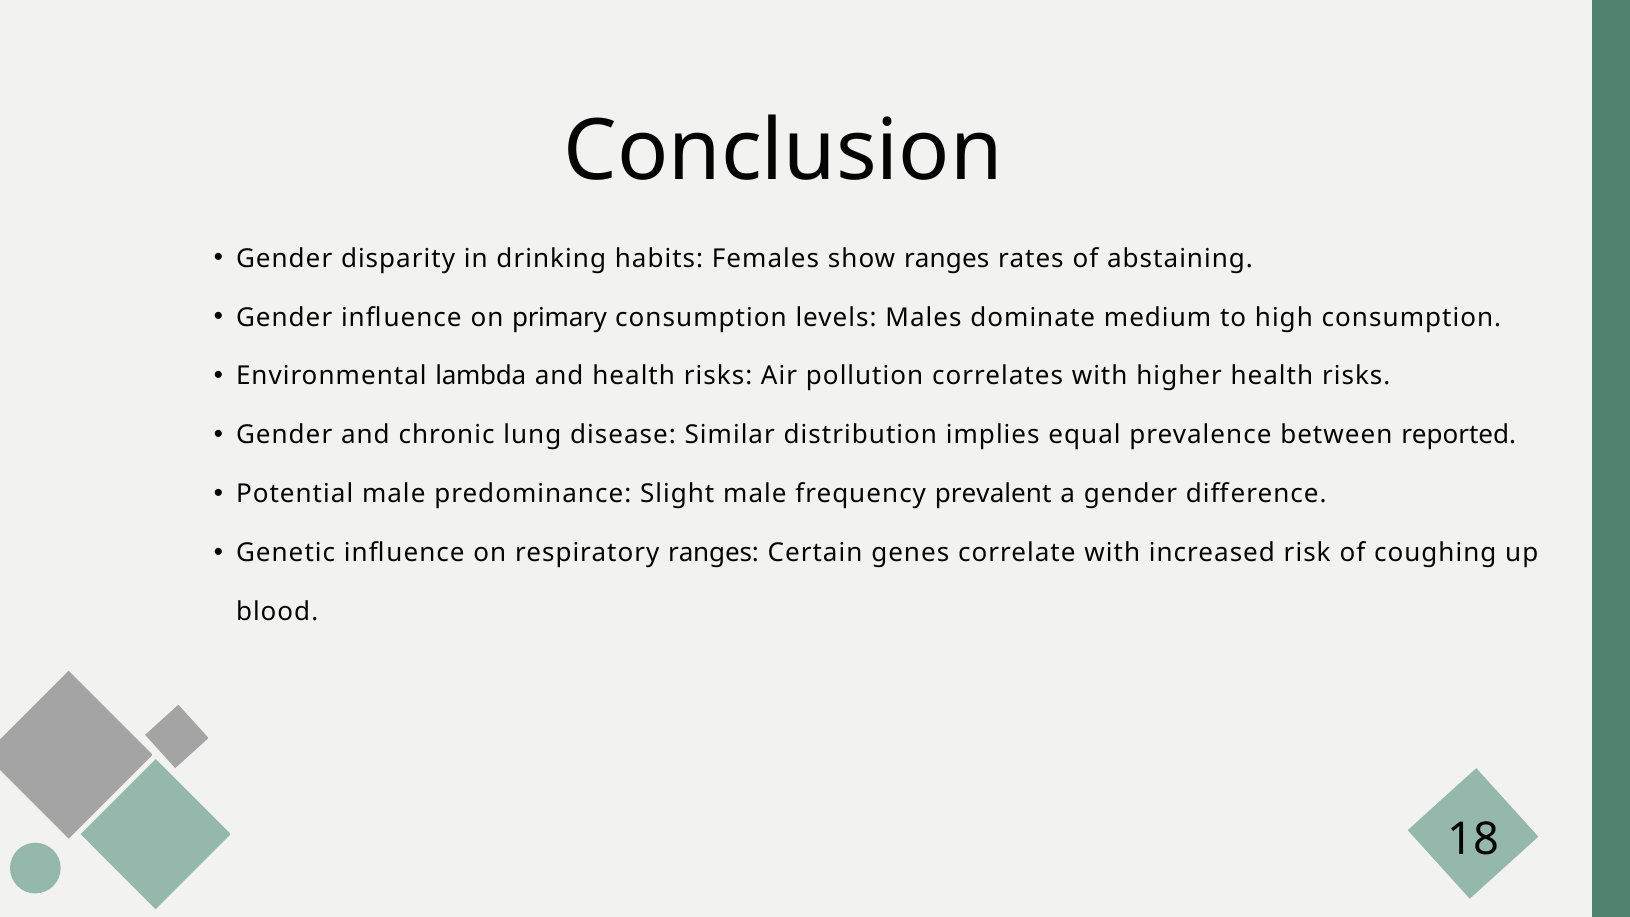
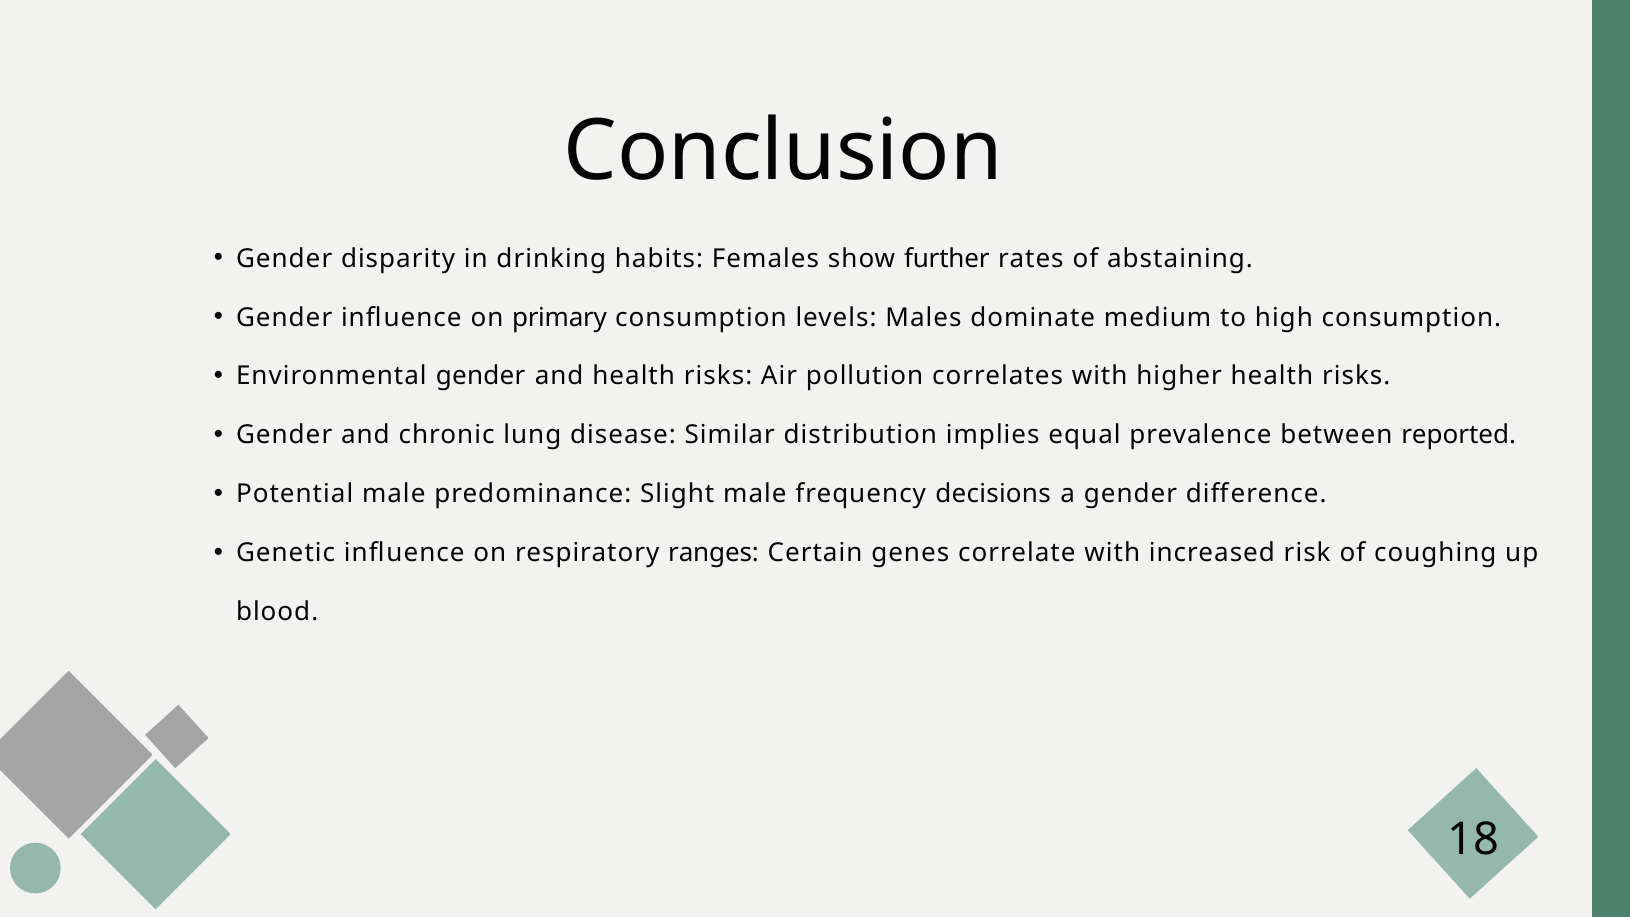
show ranges: ranges -> further
Environmental lambda: lambda -> gender
prevalent: prevalent -> decisions
